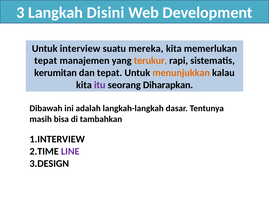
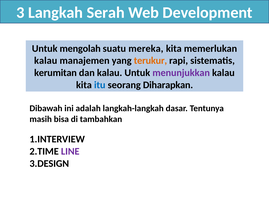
Disini: Disini -> Serah
interview: interview -> mengolah
tepat at (46, 61): tepat -> kalau
dan tepat: tepat -> kalau
menunjukkan colour: orange -> purple
itu colour: purple -> blue
